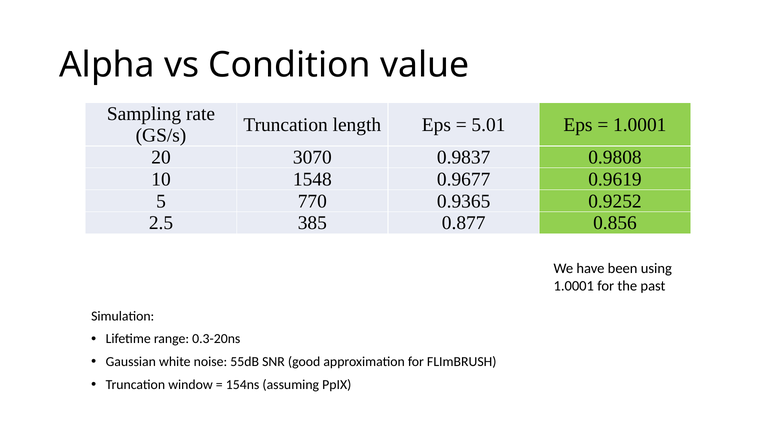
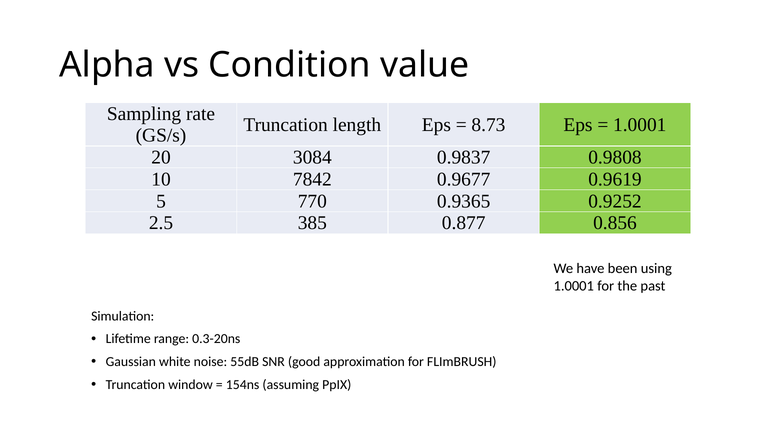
5.01: 5.01 -> 8.73
3070: 3070 -> 3084
1548: 1548 -> 7842
